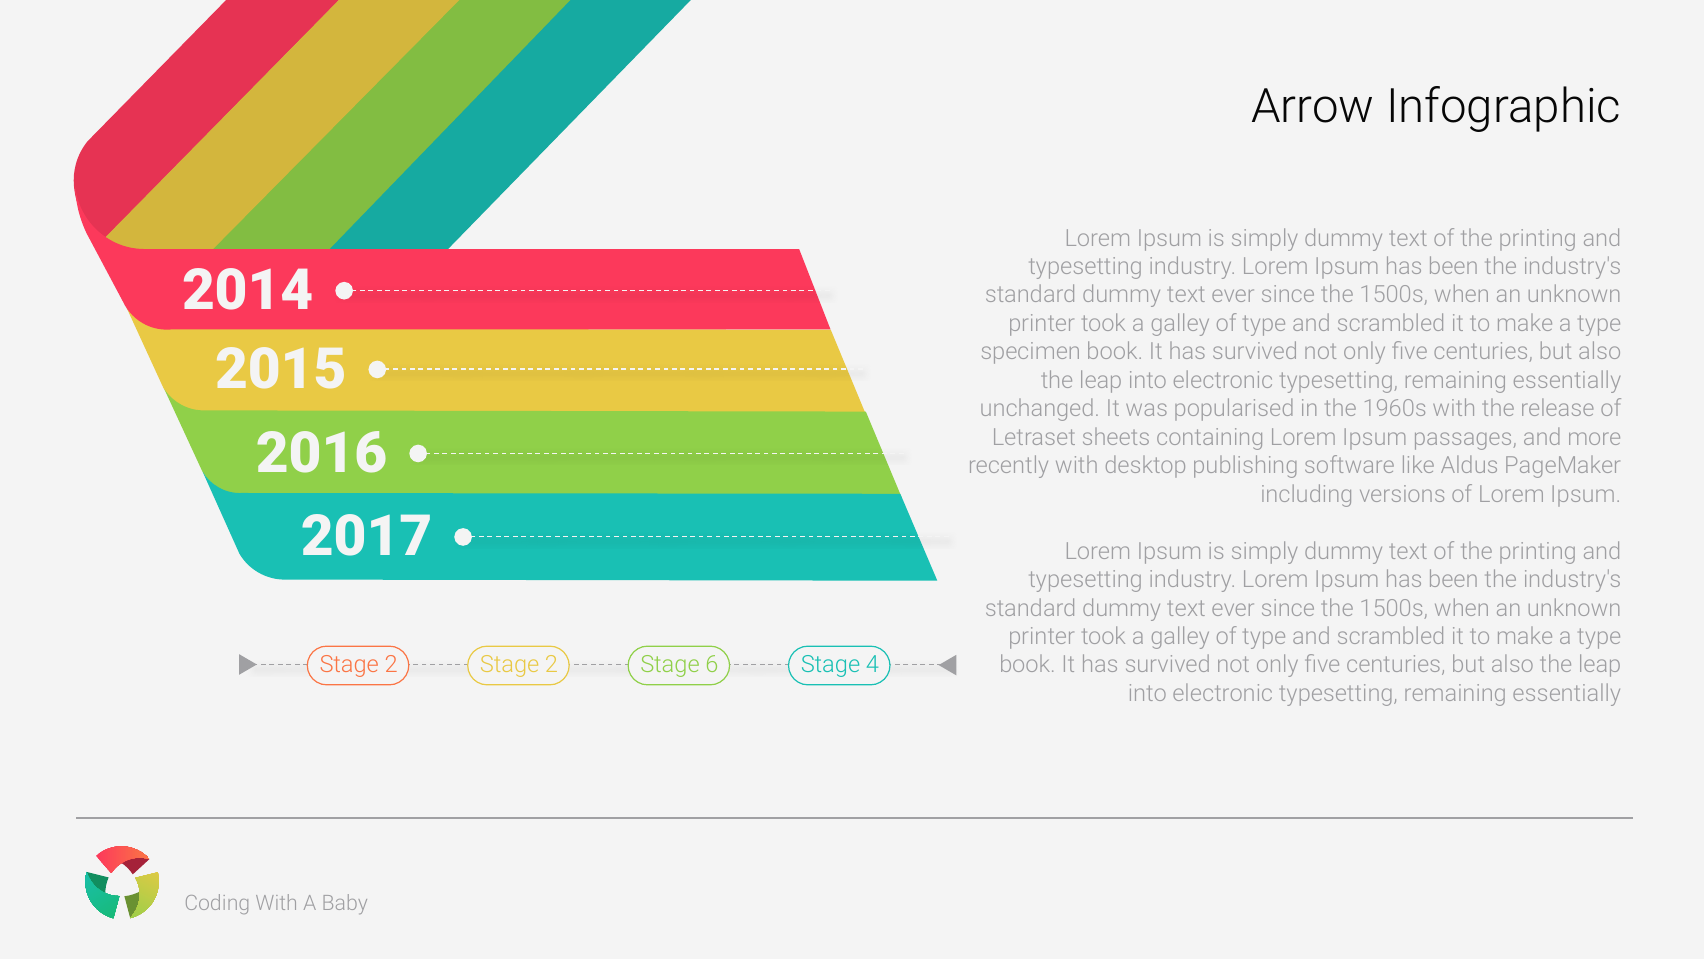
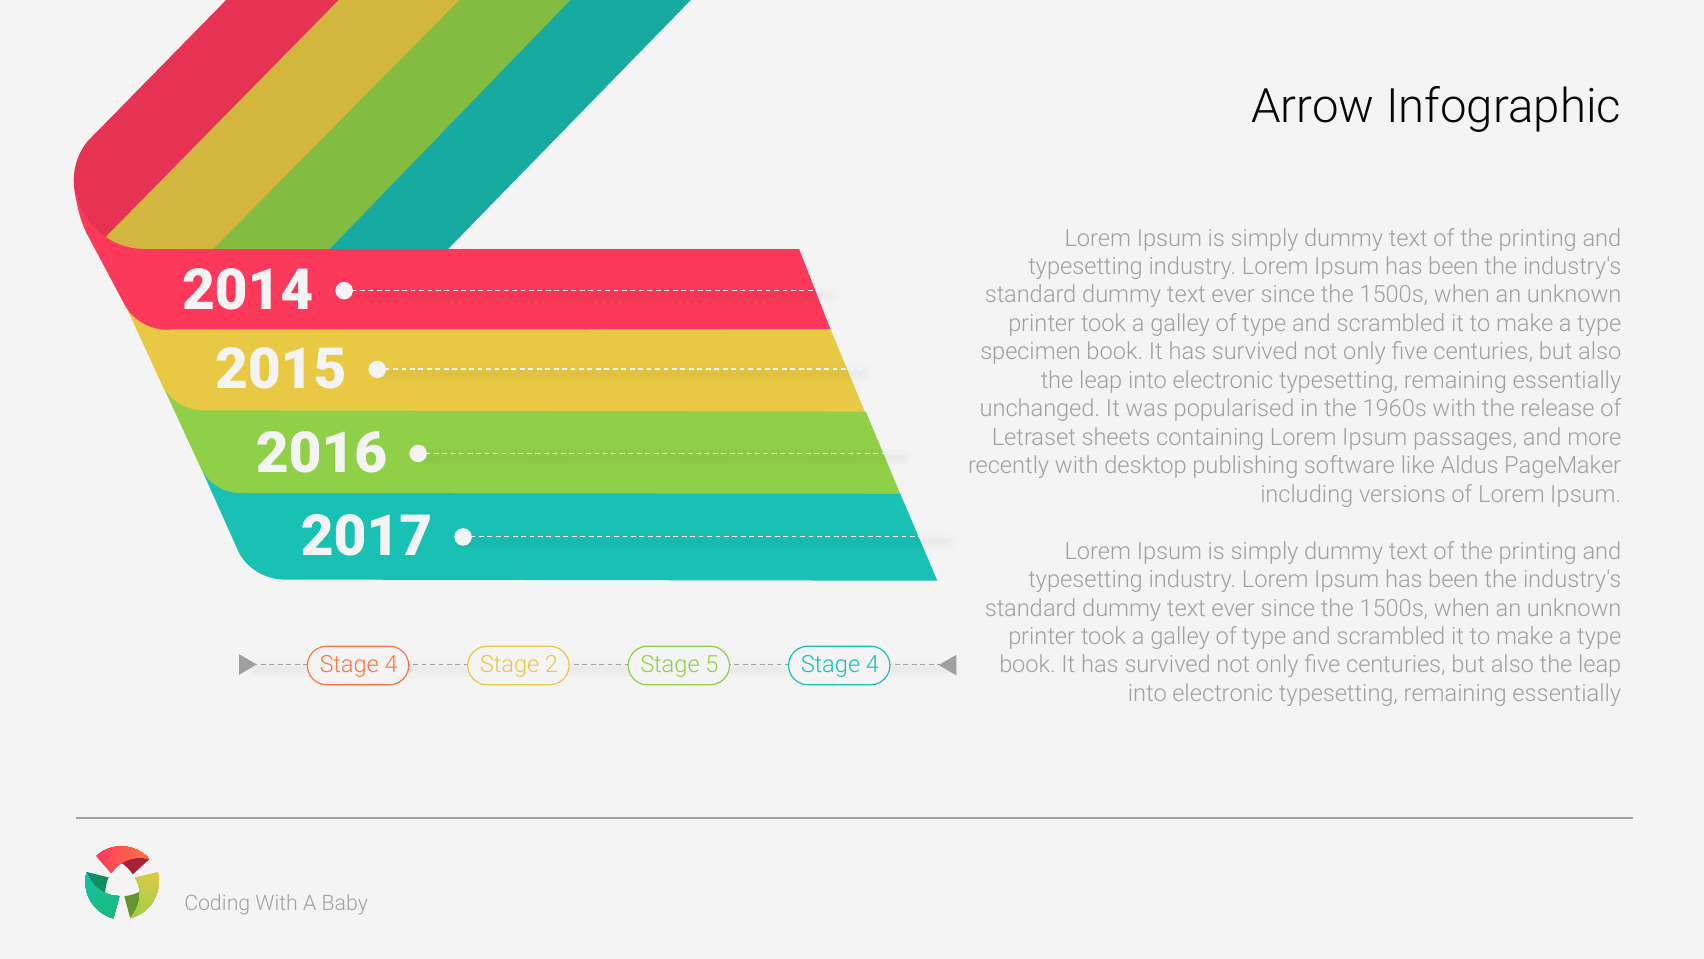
2 at (391, 665): 2 -> 4
6: 6 -> 5
